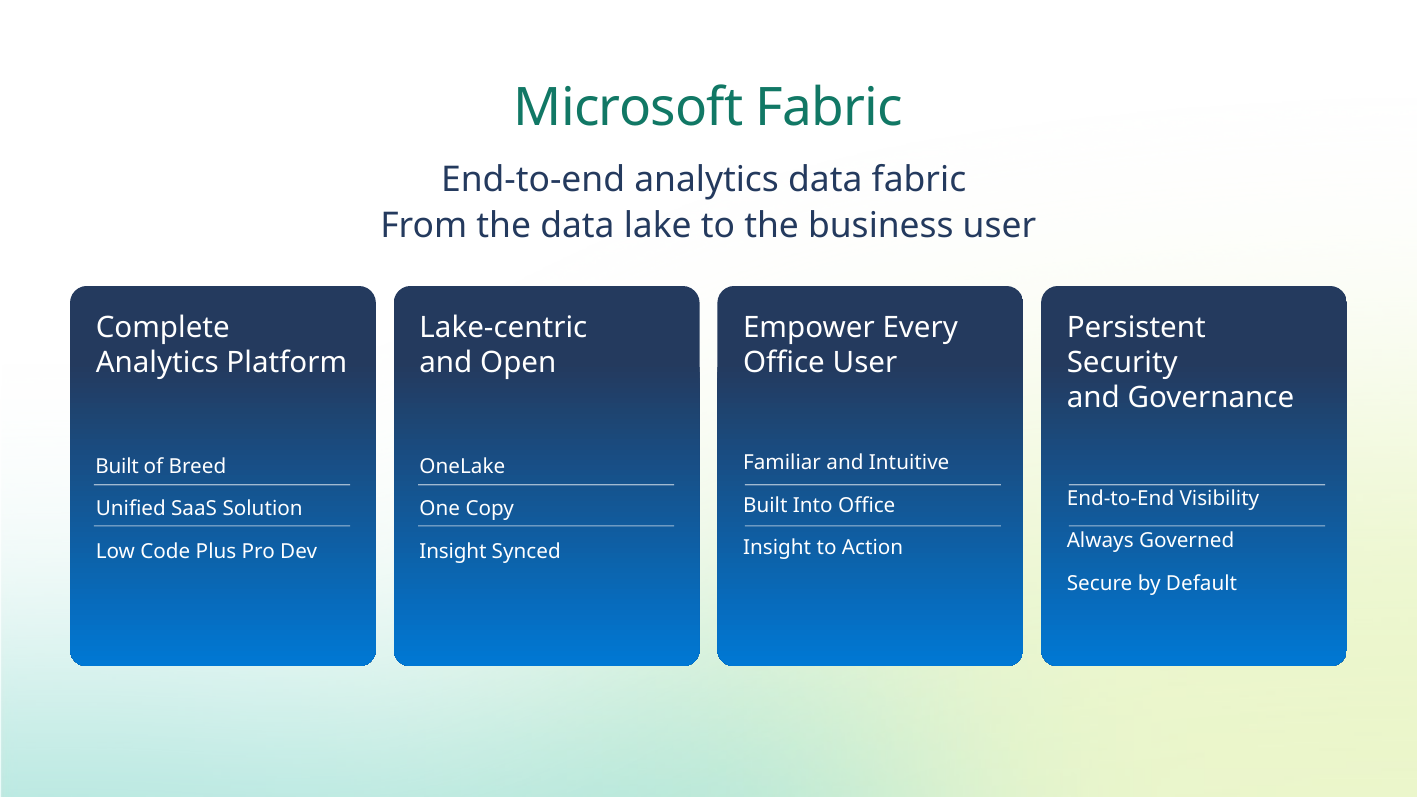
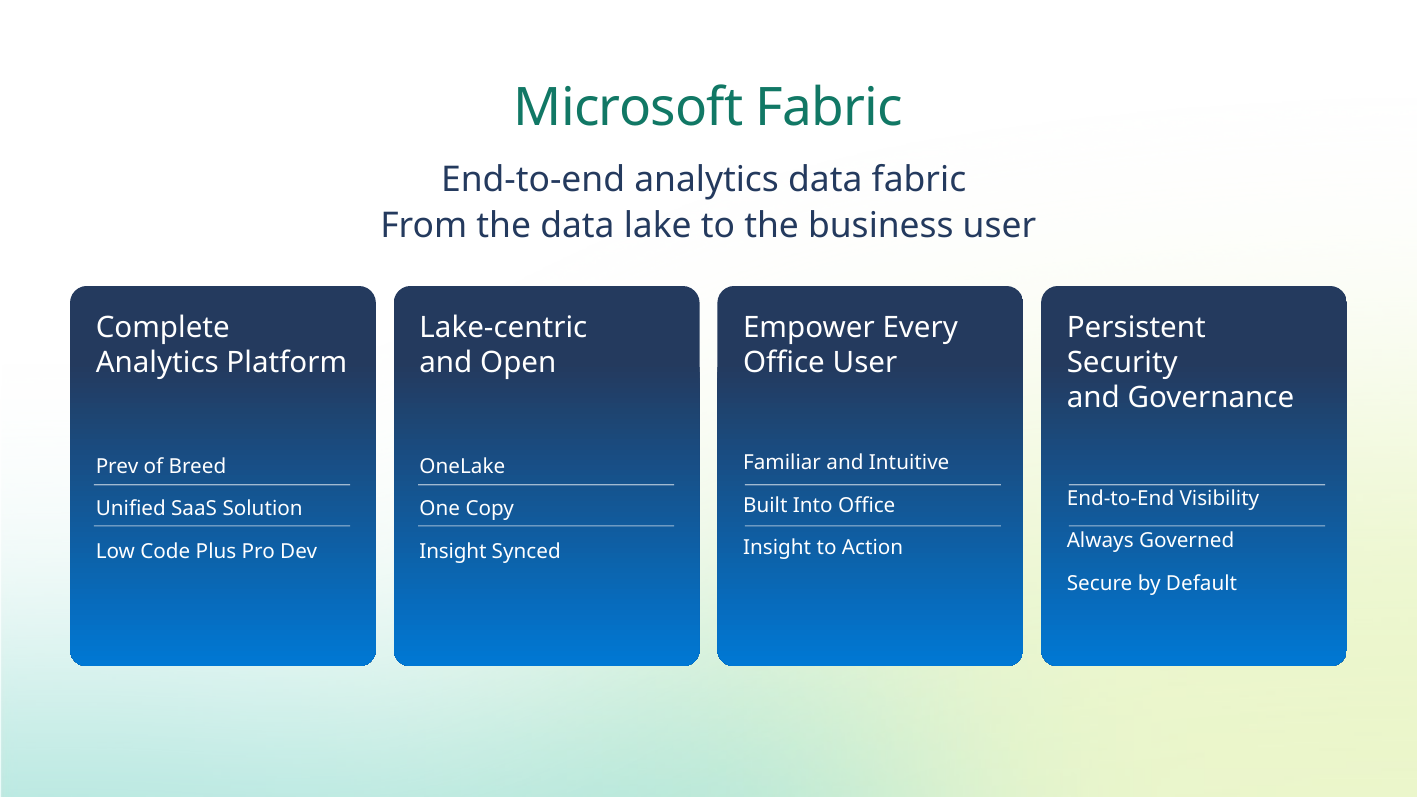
Built at (117, 467): Built -> Prev
